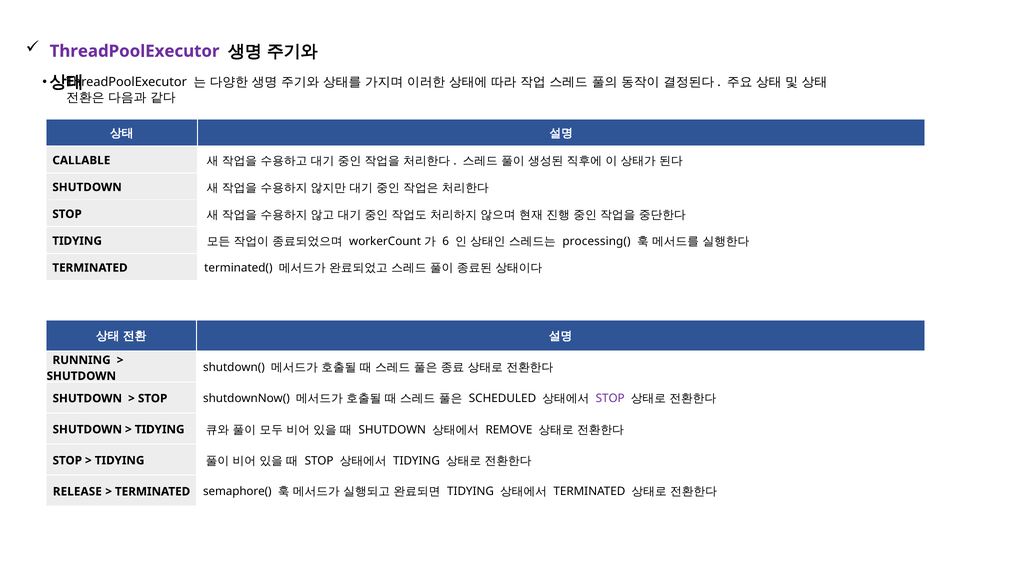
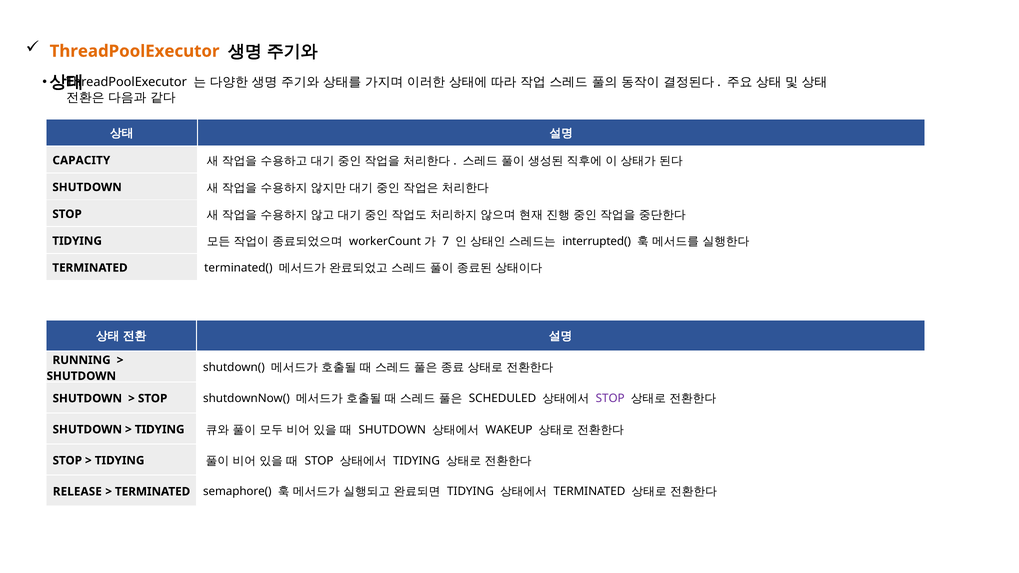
ThreadPoolExecutor at (135, 51) colour: purple -> orange
CALLABLE: CALLABLE -> CAPACITY
6: 6 -> 7
processing(: processing( -> interrupted(
REMOVE: REMOVE -> WAKEUP
